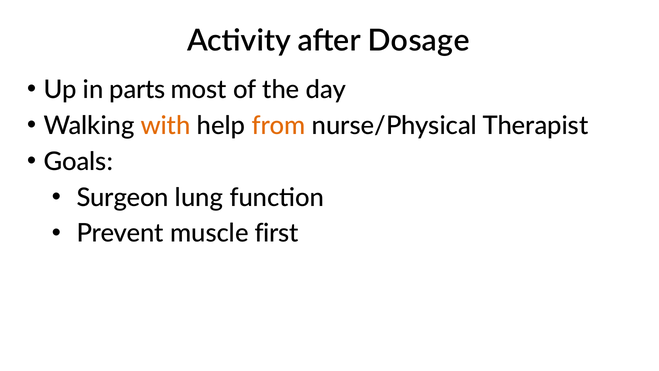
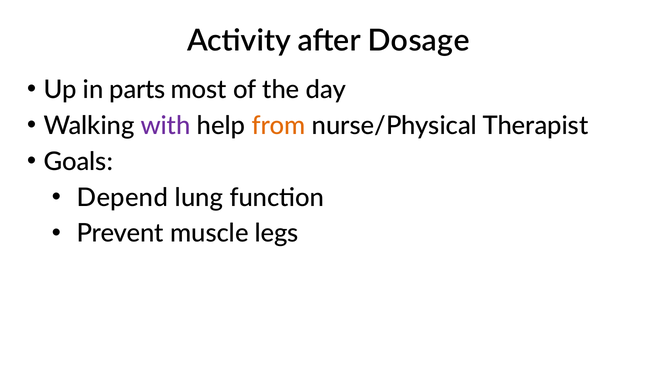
with colour: orange -> purple
Surgeon: Surgeon -> Depend
first: first -> legs
